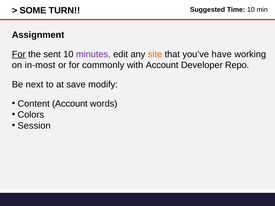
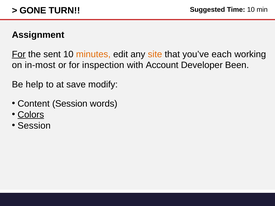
SOME: SOME -> GONE
minutes colour: purple -> orange
have: have -> each
commonly: commonly -> inspection
Repo: Repo -> Been
next: next -> help
Content Account: Account -> Session
Colors underline: none -> present
